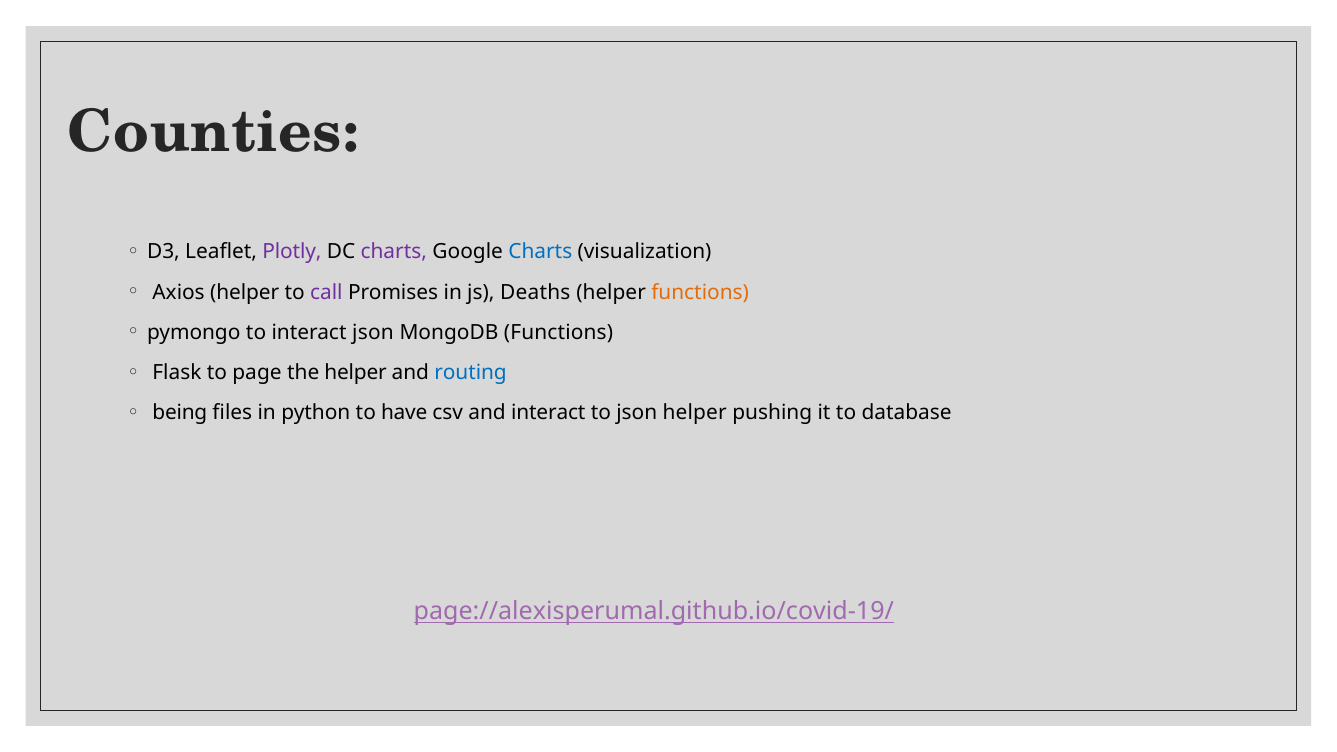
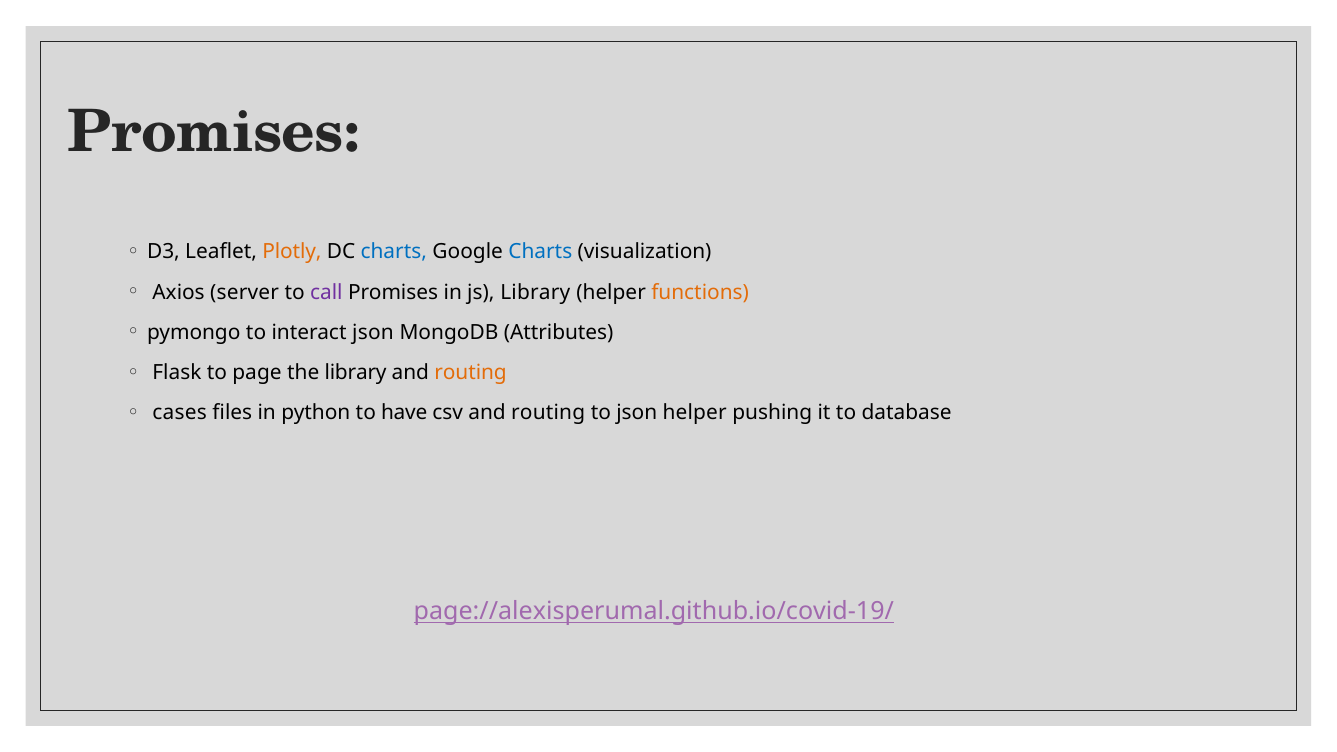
Counties at (213, 132): Counties -> Promises
Plotly colour: purple -> orange
charts at (394, 252) colour: purple -> blue
Axios helper: helper -> server
js Deaths: Deaths -> Library
MongoDB Functions: Functions -> Attributes
the helper: helper -> library
routing at (471, 372) colour: blue -> orange
being: being -> cases
csv and interact: interact -> routing
